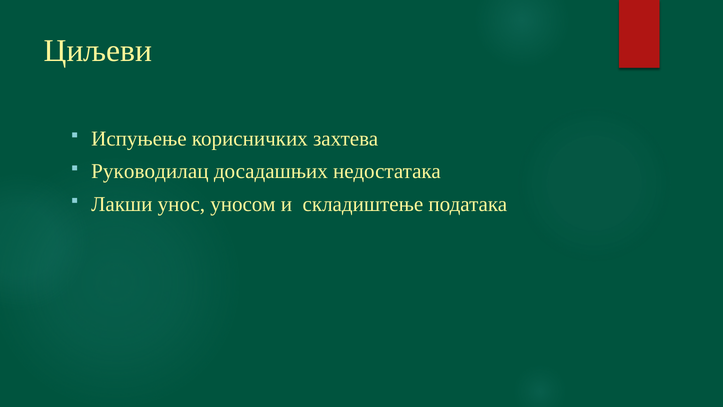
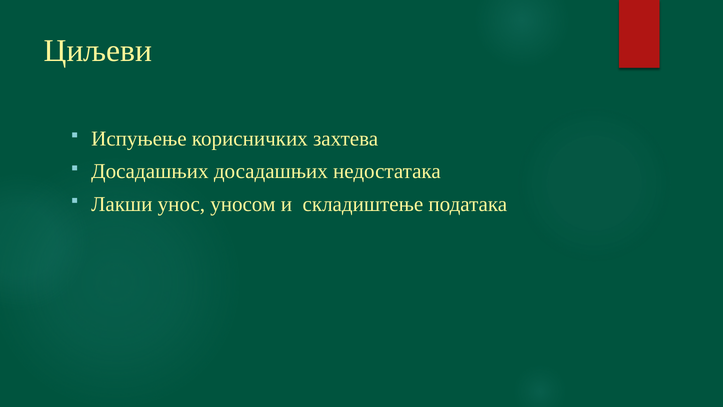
Руководилац at (150, 171): Руководилац -> Досадашњих
